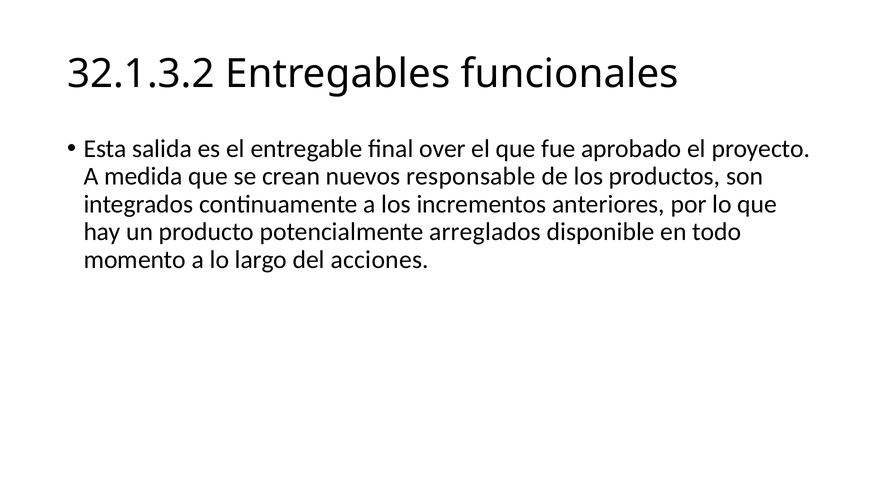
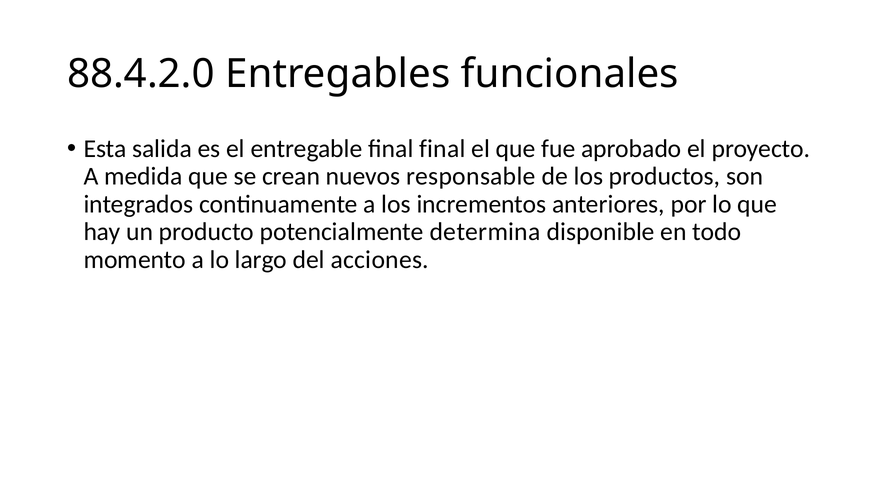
32.1.3.2: 32.1.3.2 -> 88.4.2.0
final over: over -> final
arreglados: arreglados -> determina
